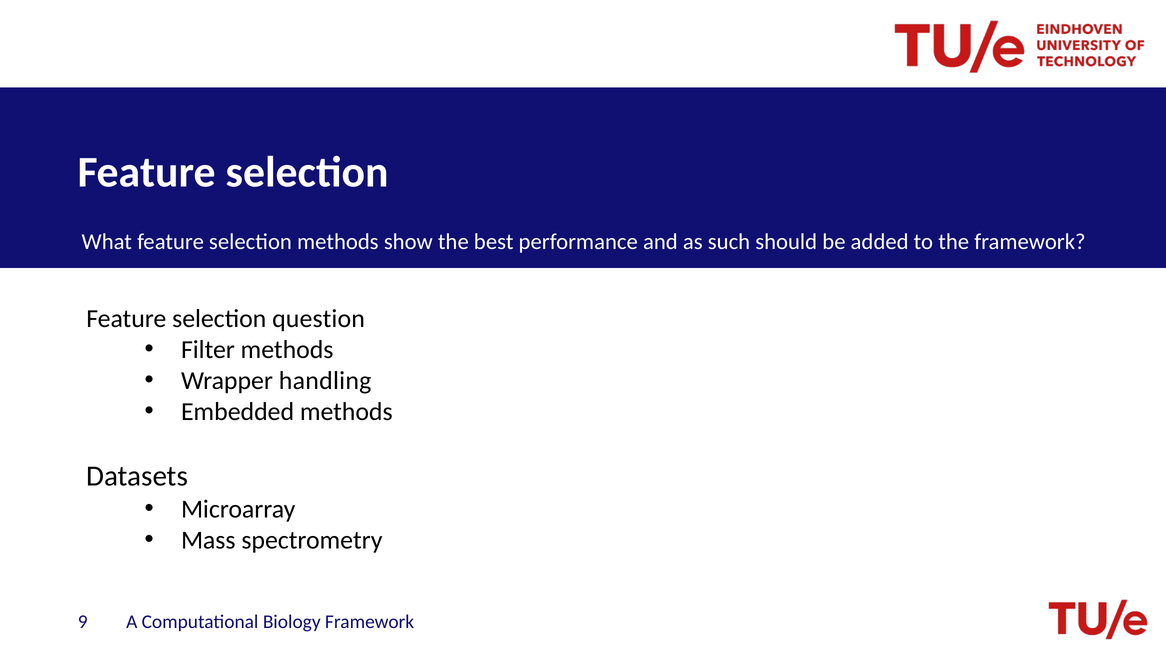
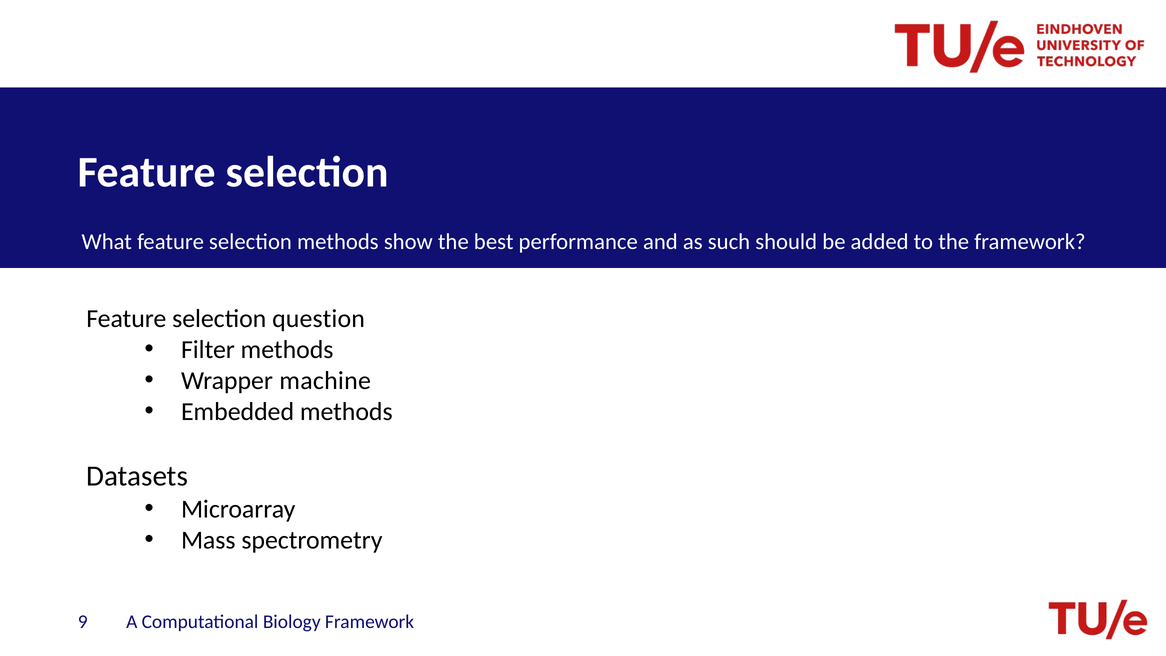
handling: handling -> machine
